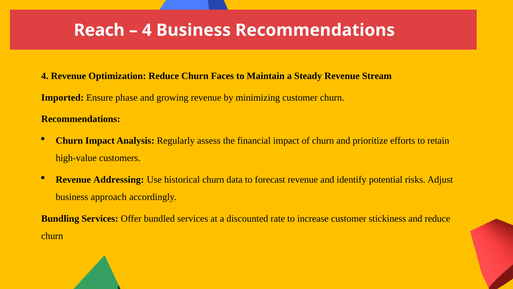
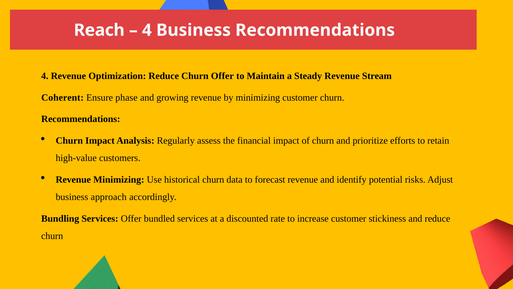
Churn Faces: Faces -> Offer
Imported: Imported -> Coherent
Revenue Addressing: Addressing -> Minimizing
